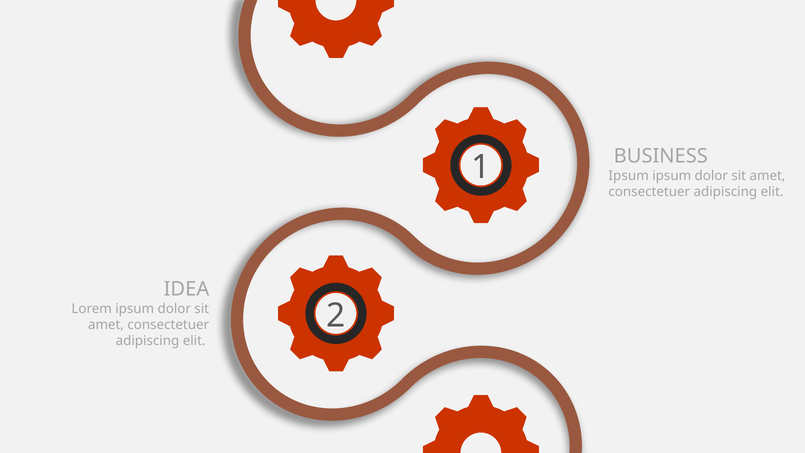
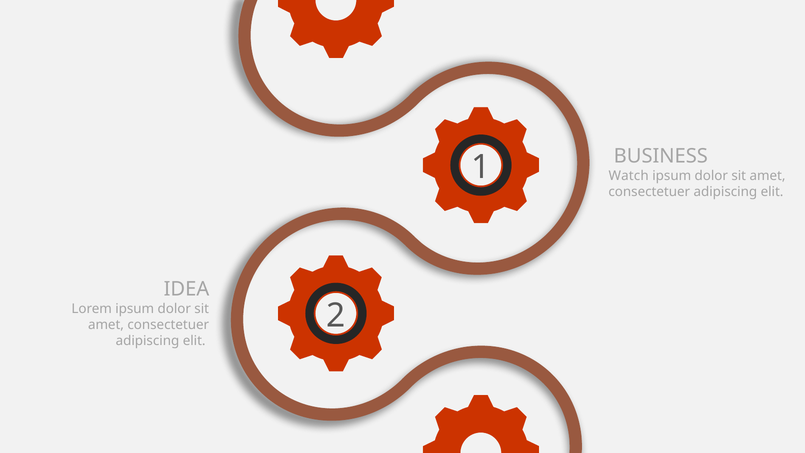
Ipsum at (629, 176): Ipsum -> Watch
